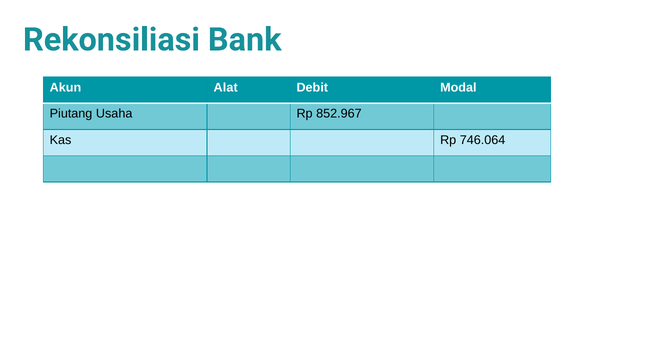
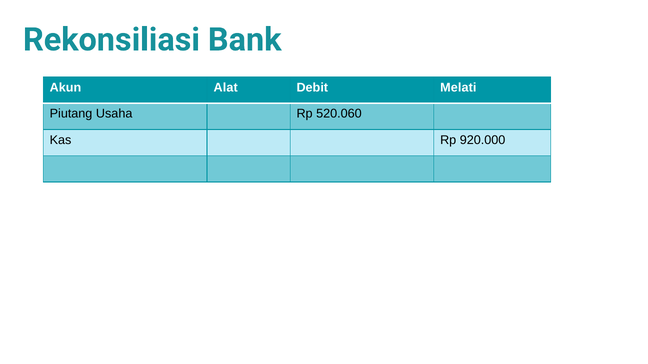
Modal: Modal -> Melati
852.967: 852.967 -> 520.060
746.064: 746.064 -> 920.000
